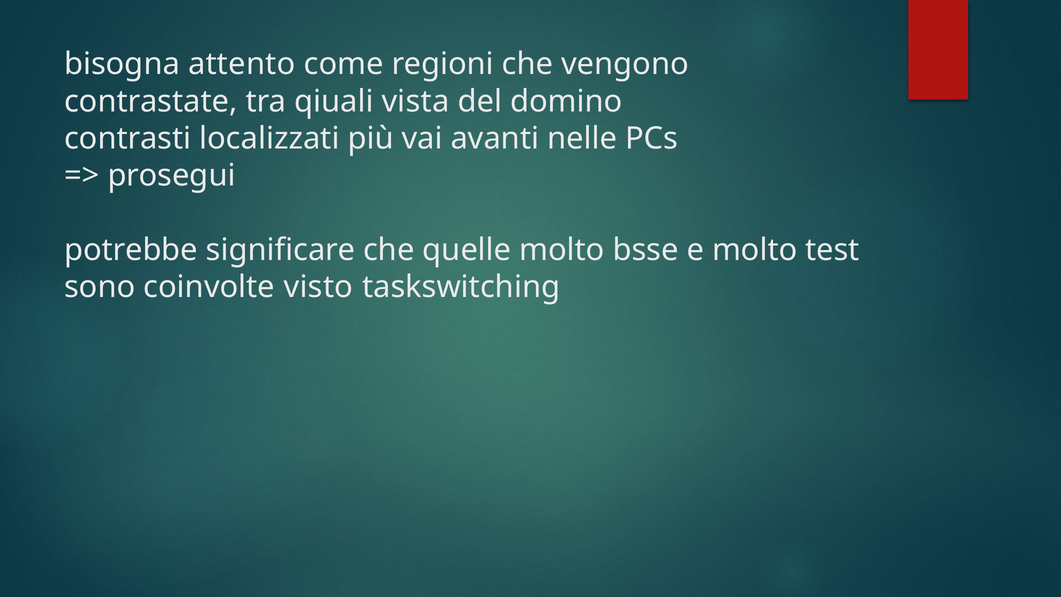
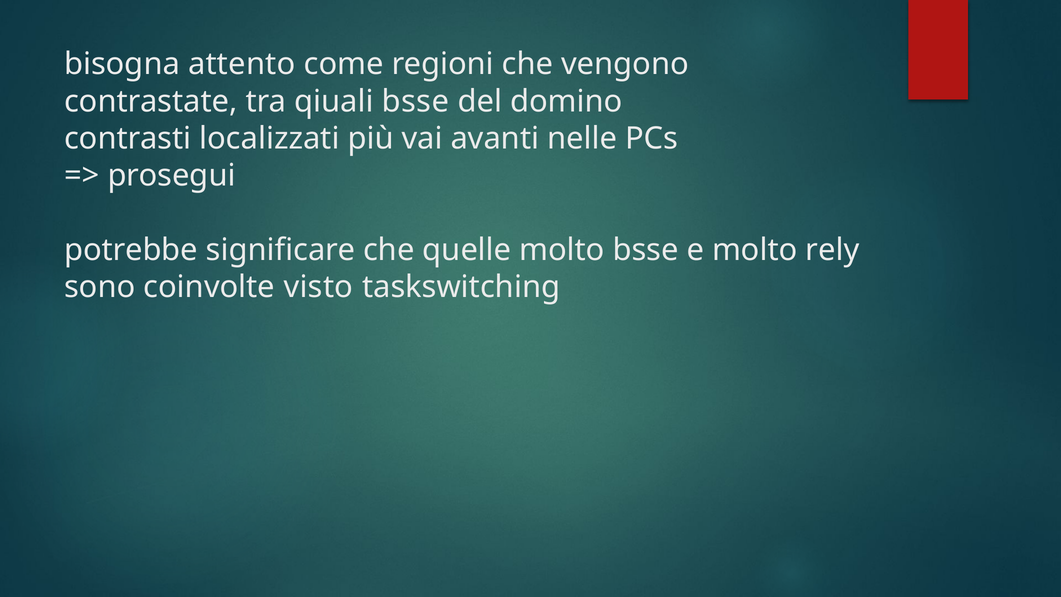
qiuali vista: vista -> bsse
test: test -> rely
